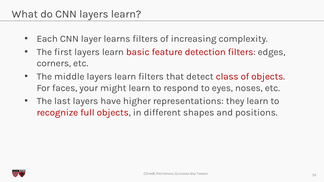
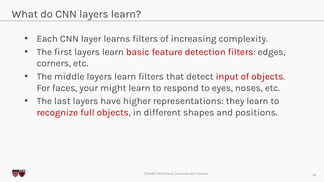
class: class -> input
